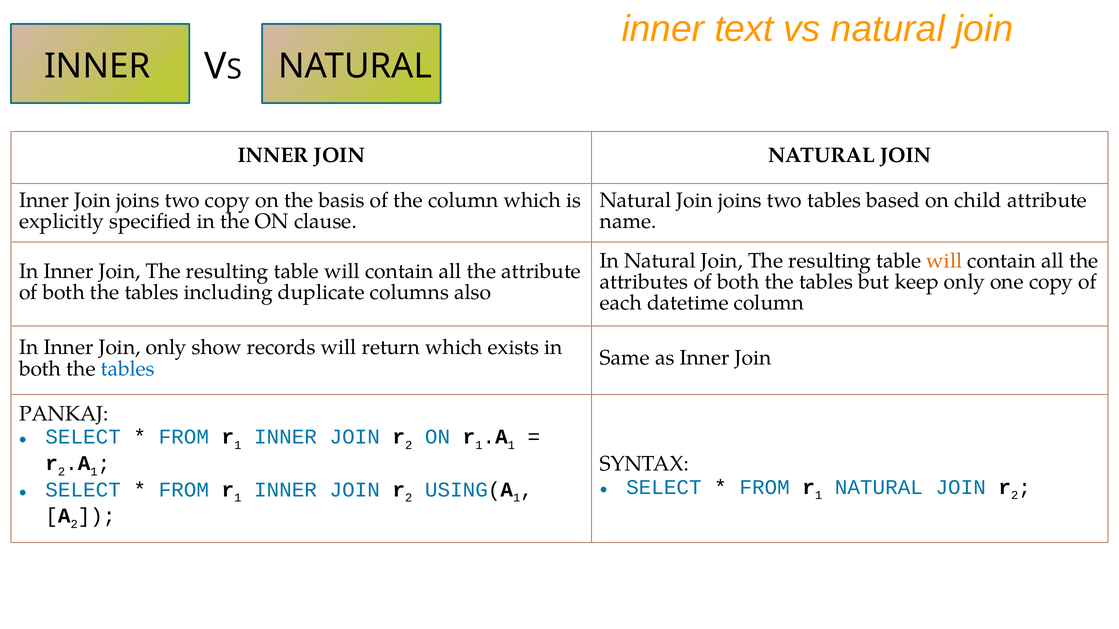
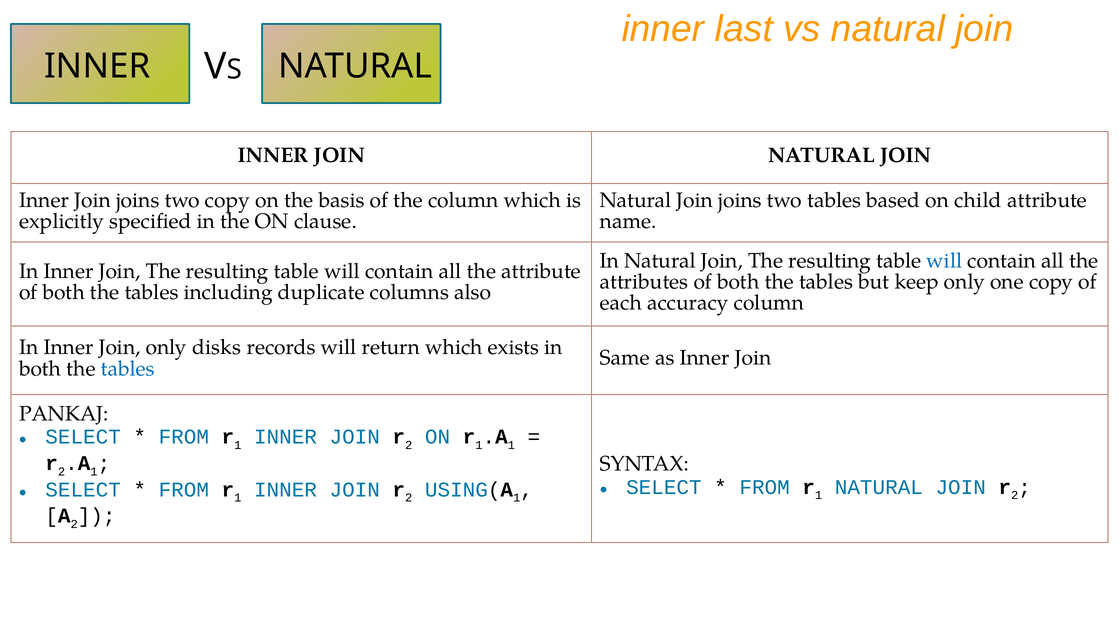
text: text -> last
will at (944, 261) colour: orange -> blue
datetime: datetime -> accuracy
show: show -> disks
